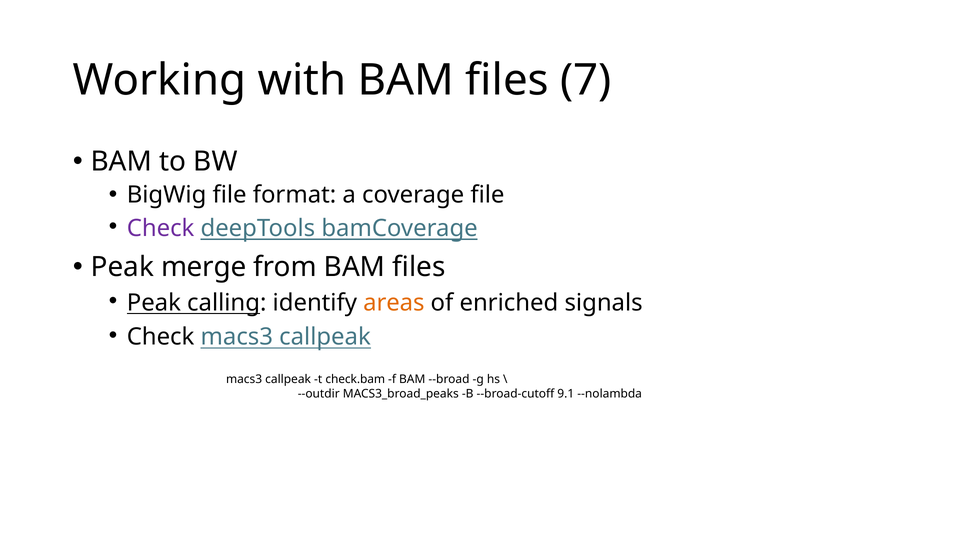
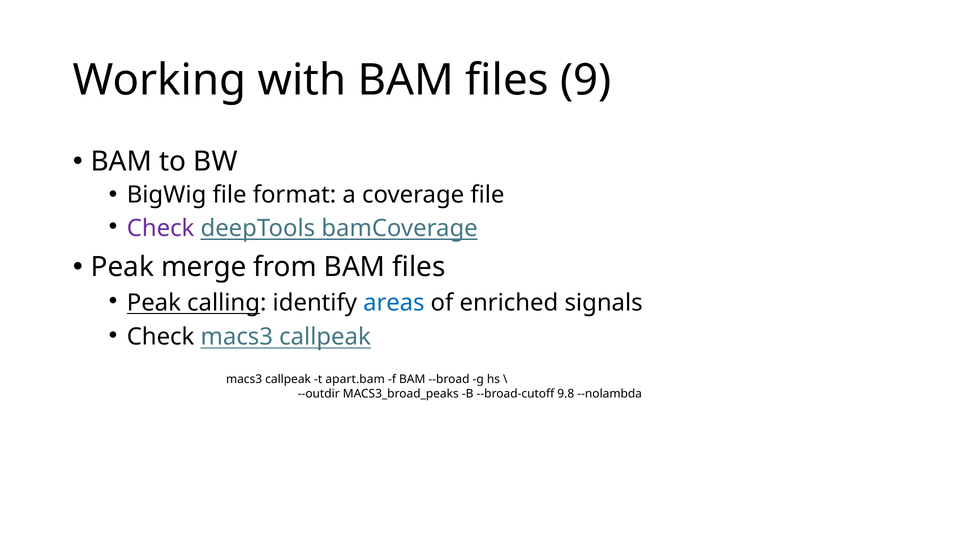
7: 7 -> 9
areas colour: orange -> blue
check.bam: check.bam -> apart.bam
9.1: 9.1 -> 9.8
